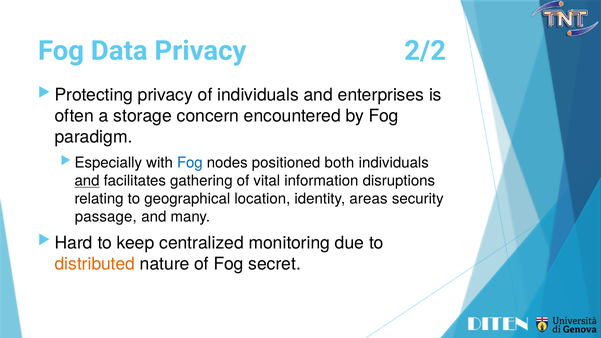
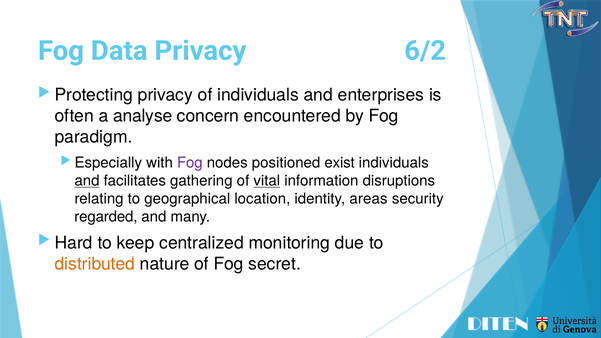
2/2: 2/2 -> 6/2
storage: storage -> analyse
Fog at (190, 163) colour: blue -> purple
both: both -> exist
vital underline: none -> present
passage: passage -> regarded
